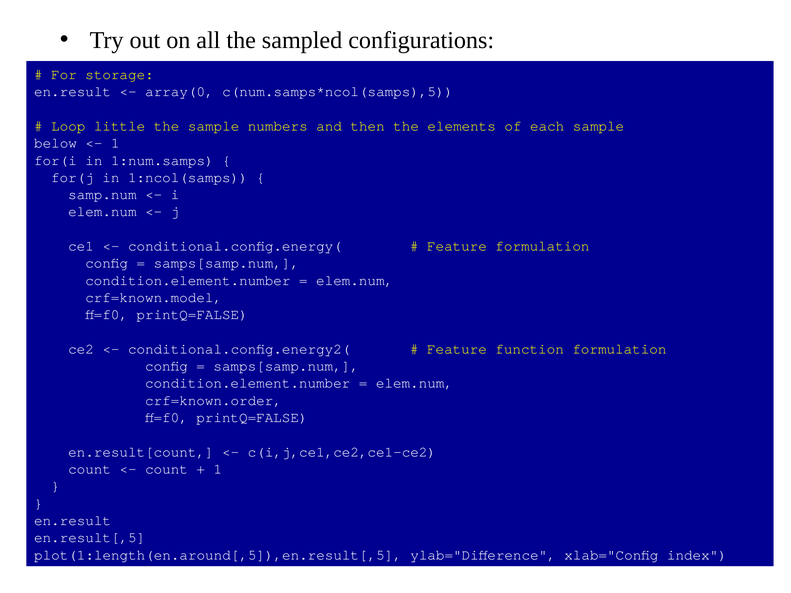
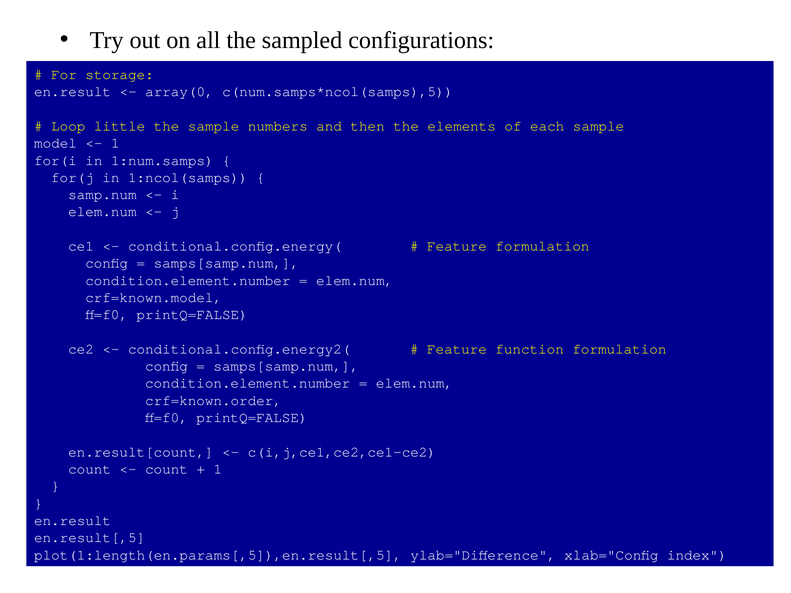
below: below -> model
plot(1:length(en.around[,5]),en.result[,5: plot(1:length(en.around[,5]),en.result[,5 -> plot(1:length(en.params[,5]),en.result[,5
